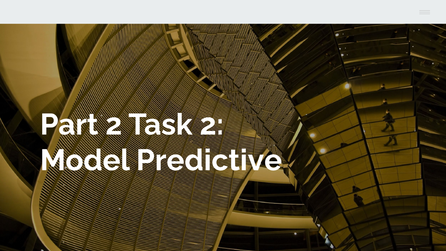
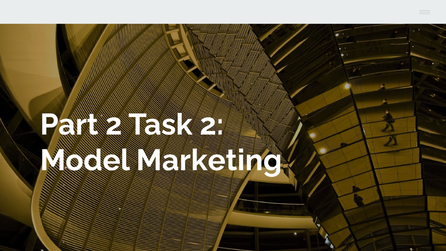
Predictive: Predictive -> Marketing
